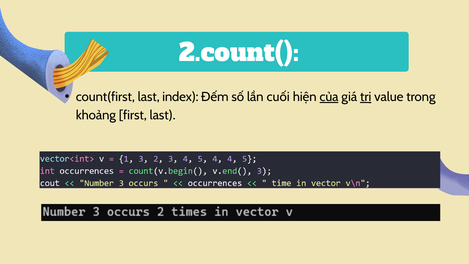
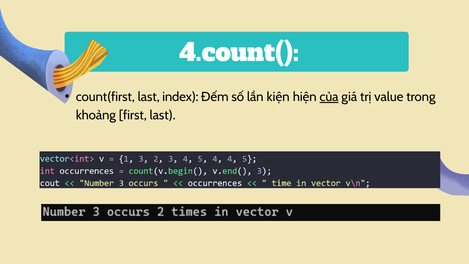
2.count(: 2.count( -> 4.count(
cuối: cuối -> kiện
trị underline: present -> none
